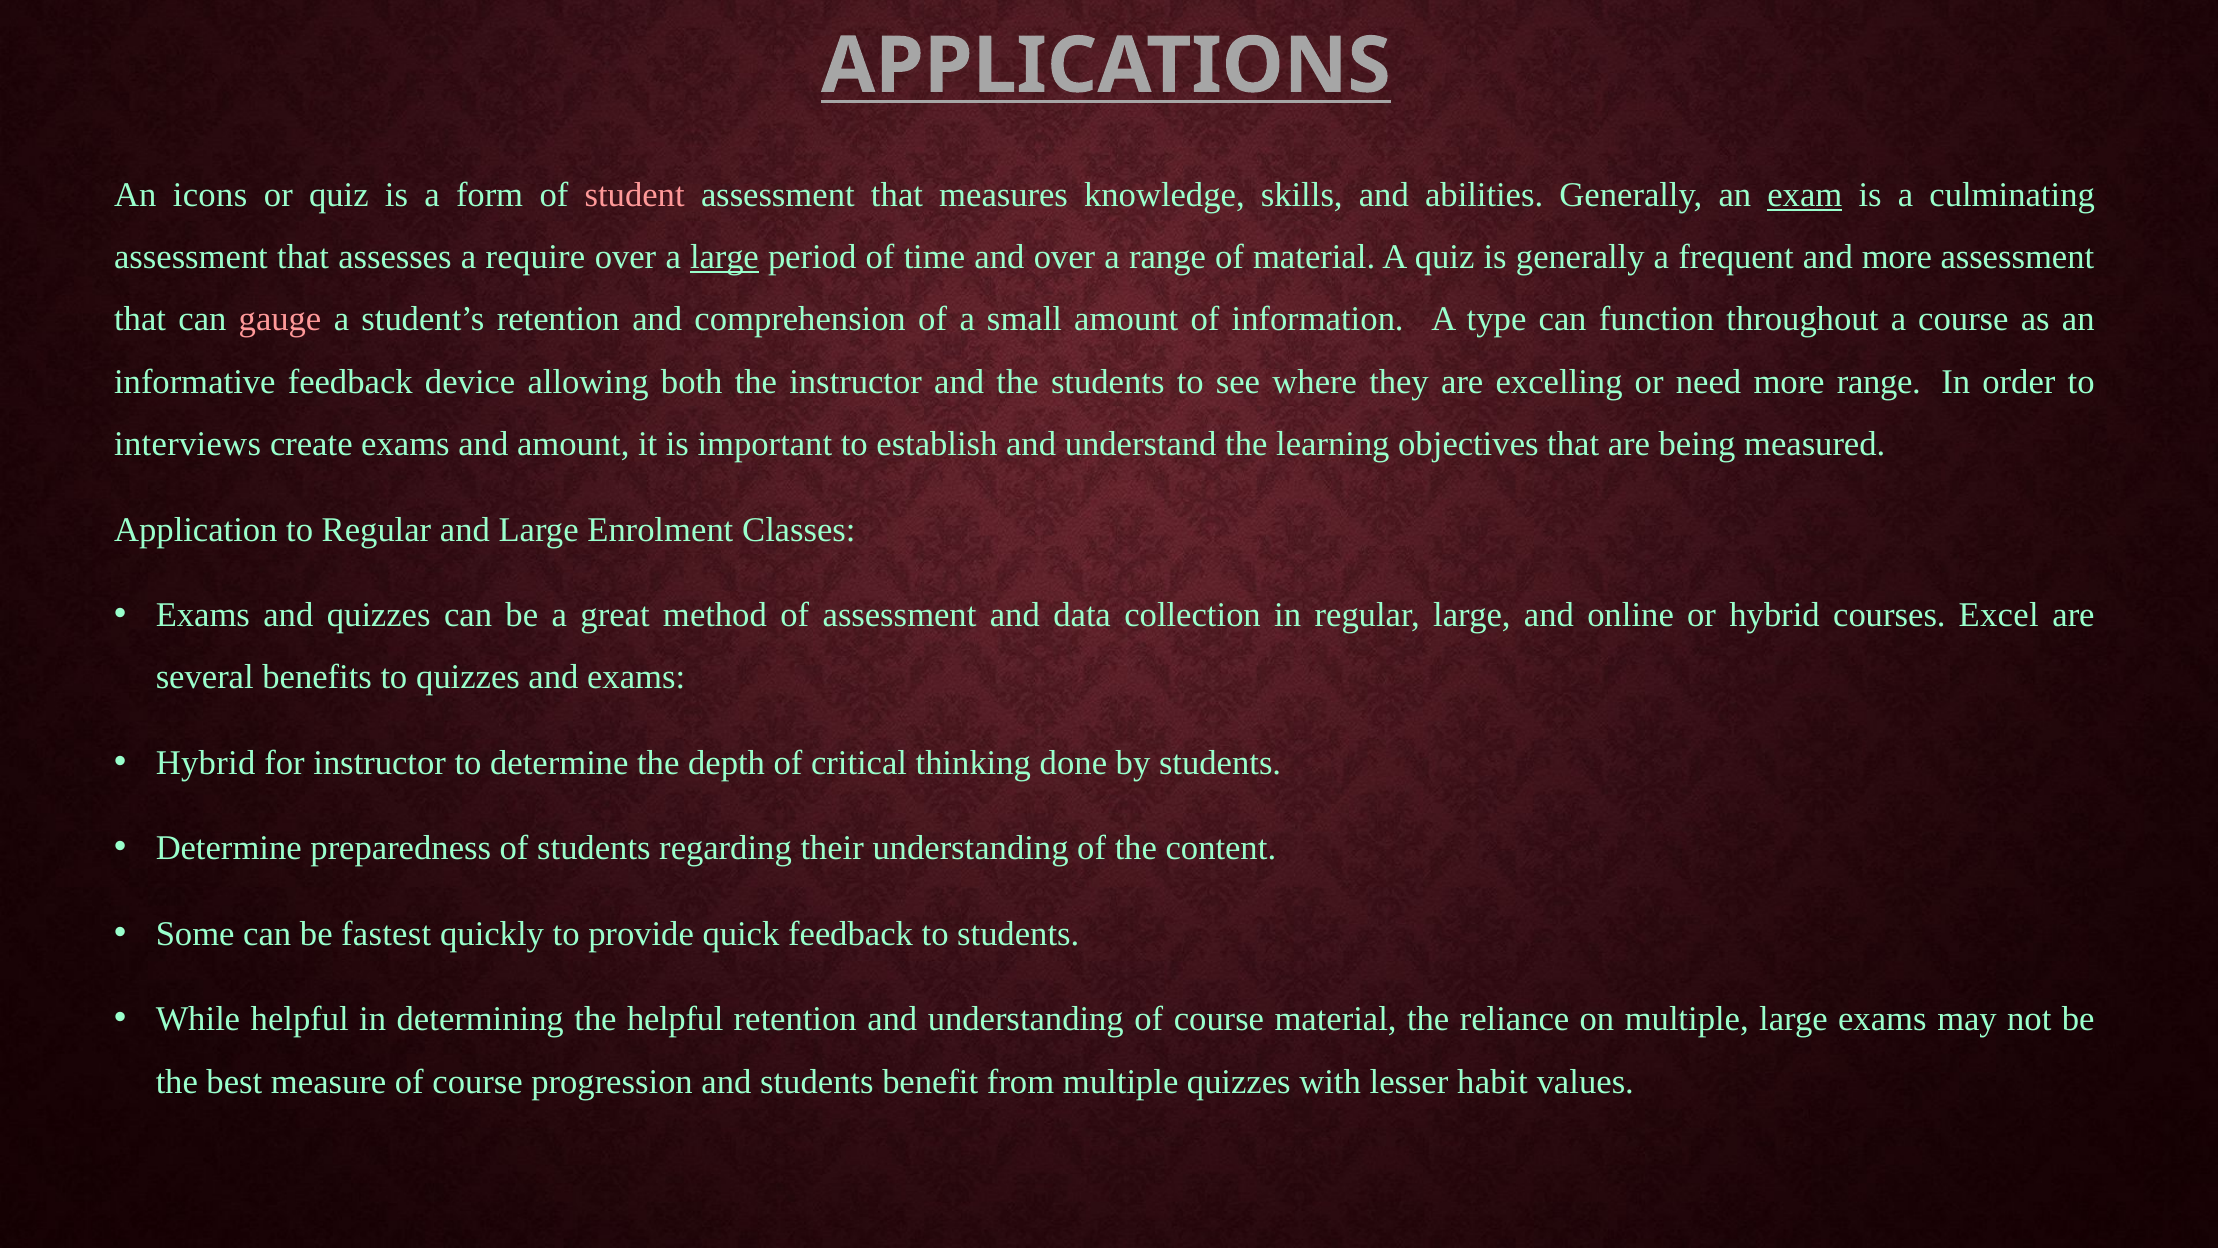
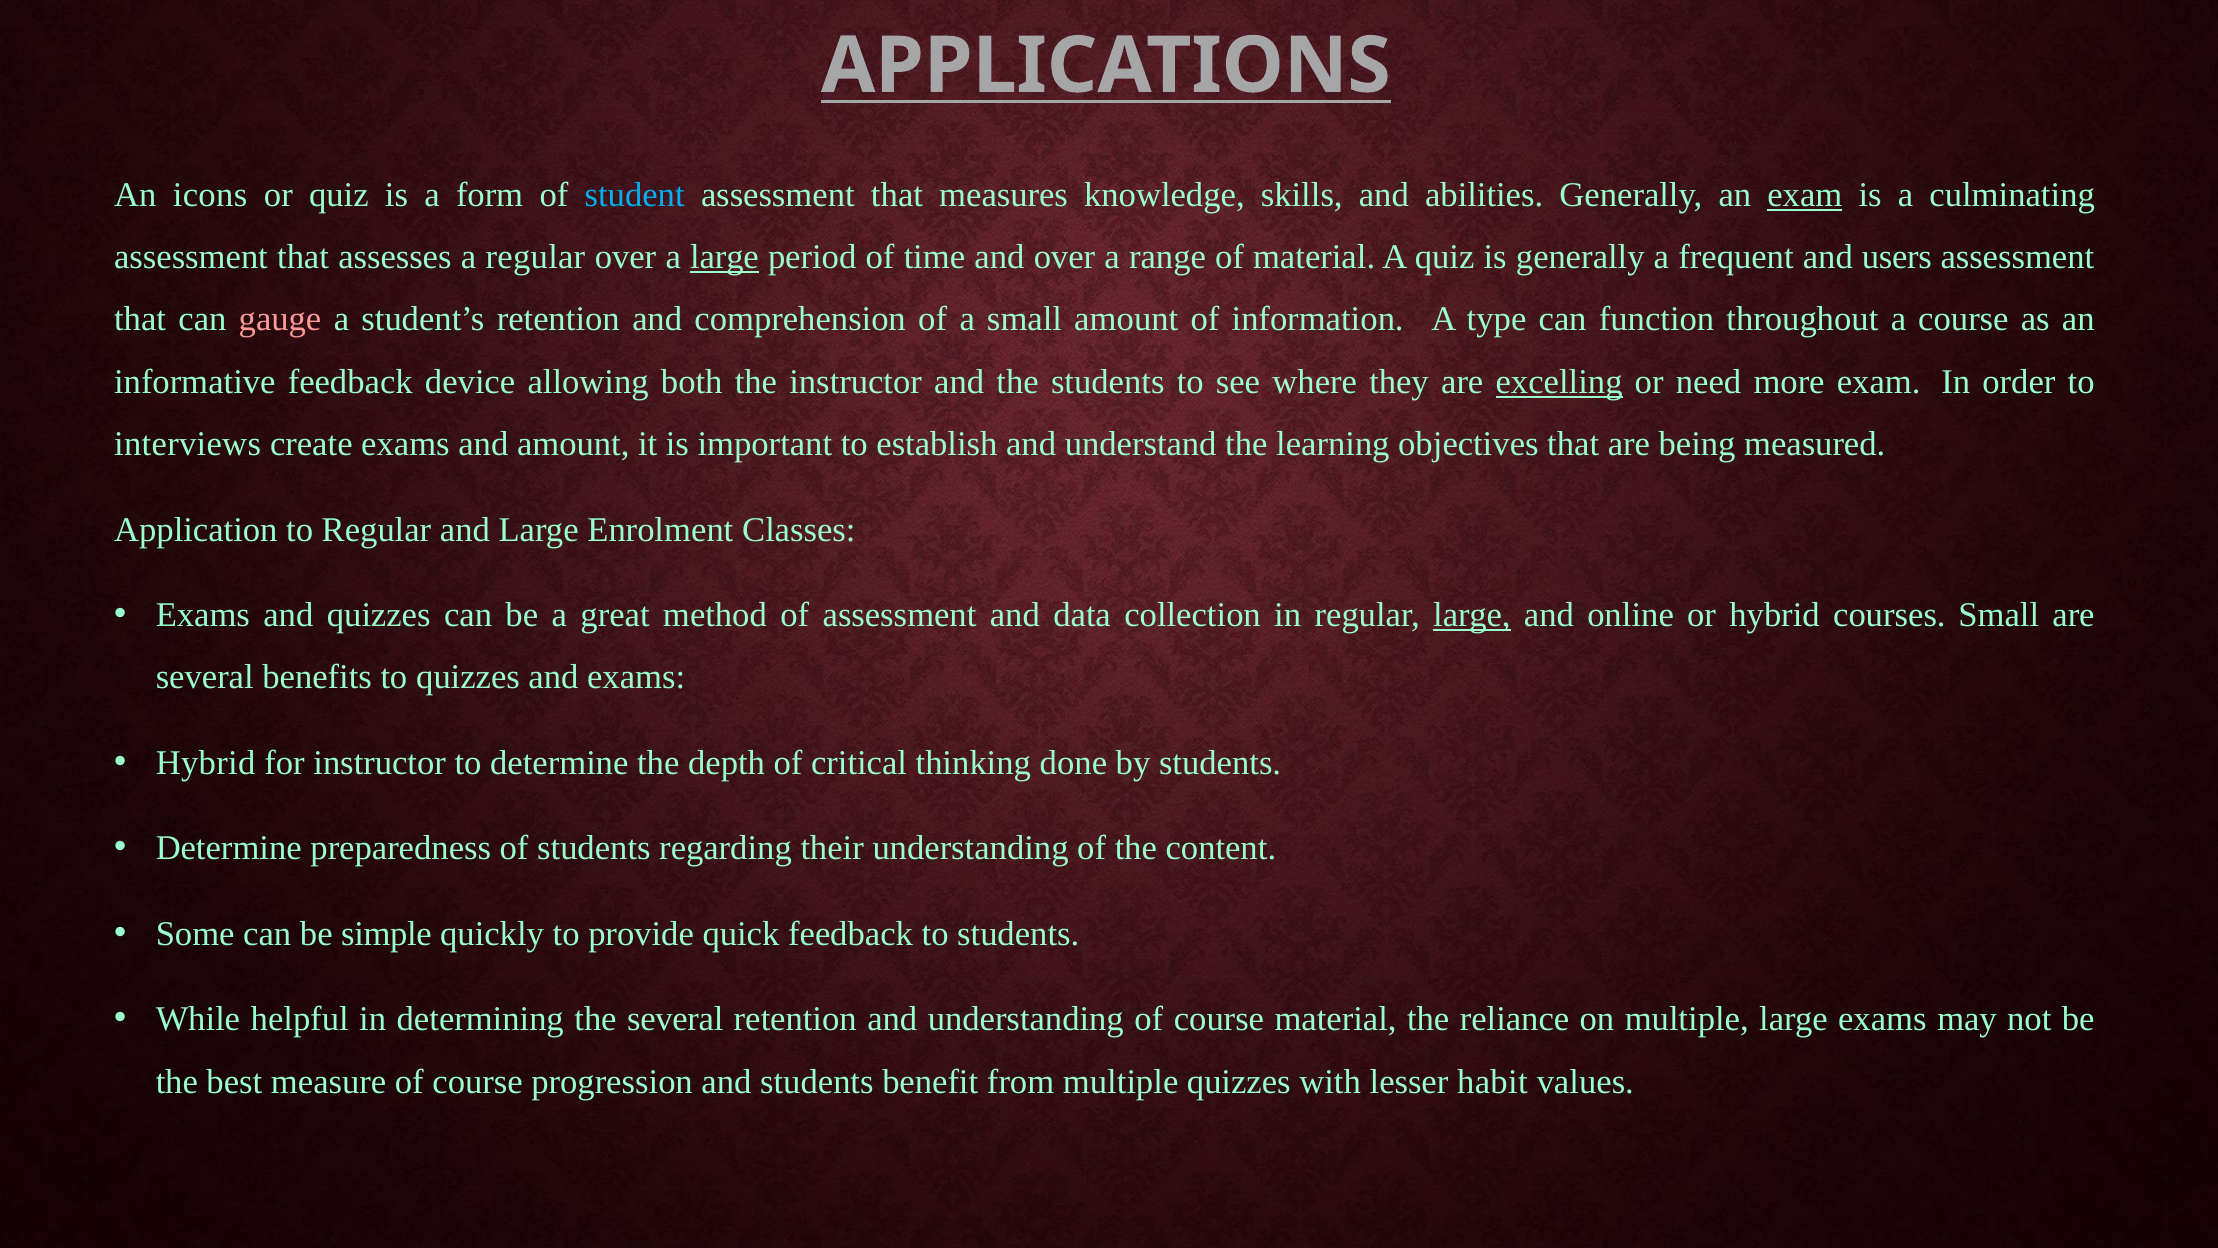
student colour: pink -> light blue
a require: require -> regular
and more: more -> users
excelling underline: none -> present
more range: range -> exam
large at (1472, 615) underline: none -> present
courses Excel: Excel -> Small
fastest: fastest -> simple
the helpful: helpful -> several
